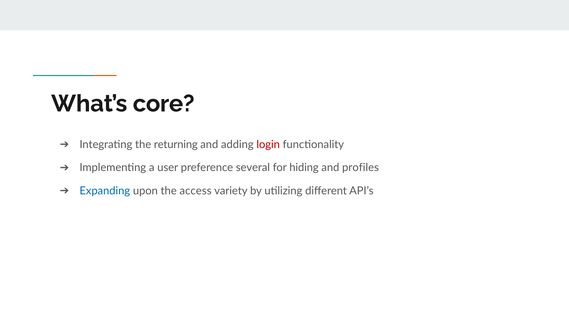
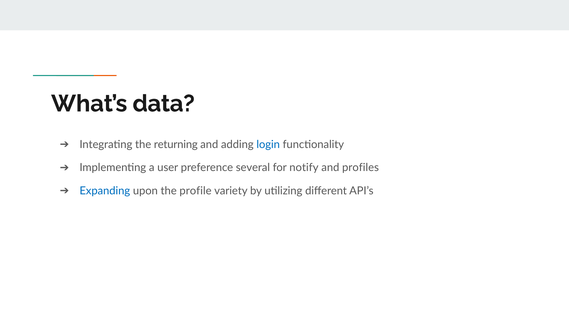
core: core -> data
login colour: red -> blue
hiding: hiding -> notify
access: access -> profile
